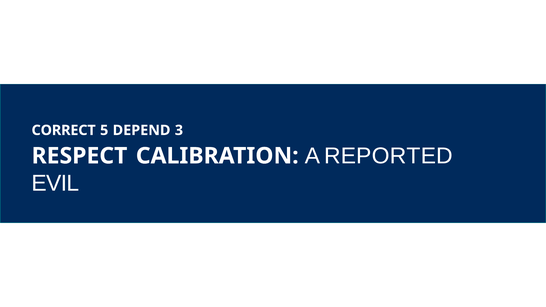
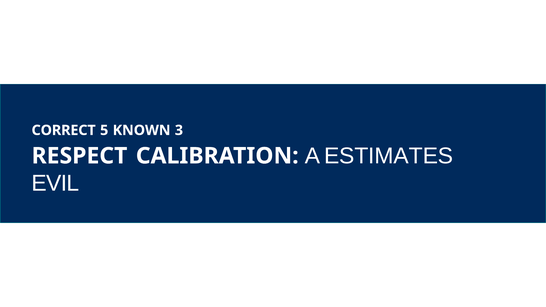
DEPEND: DEPEND -> KNOWN
REPORTED: REPORTED -> ESTIMATES
